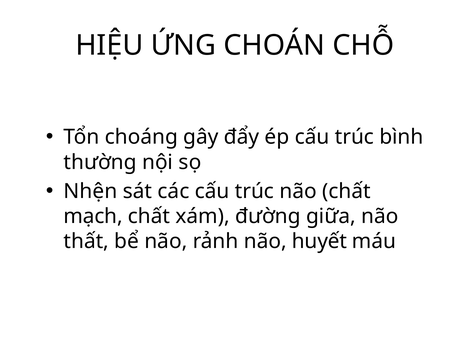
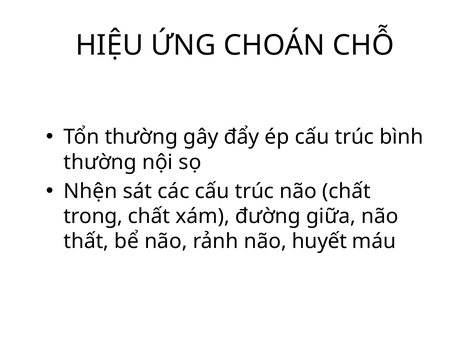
Tổn choáng: choáng -> thường
mạch: mạch -> trong
